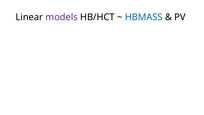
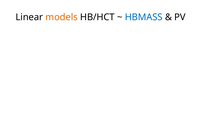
models colour: purple -> orange
